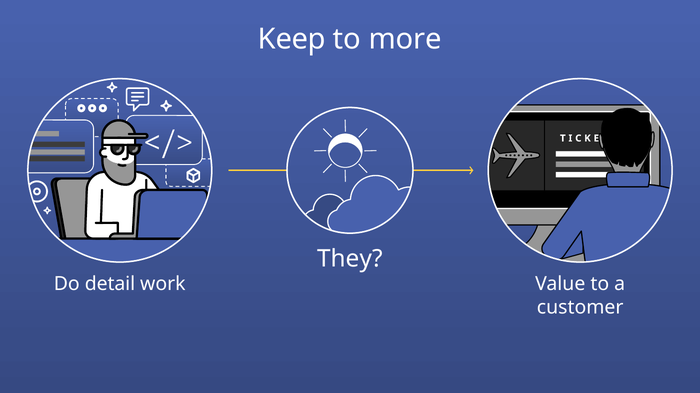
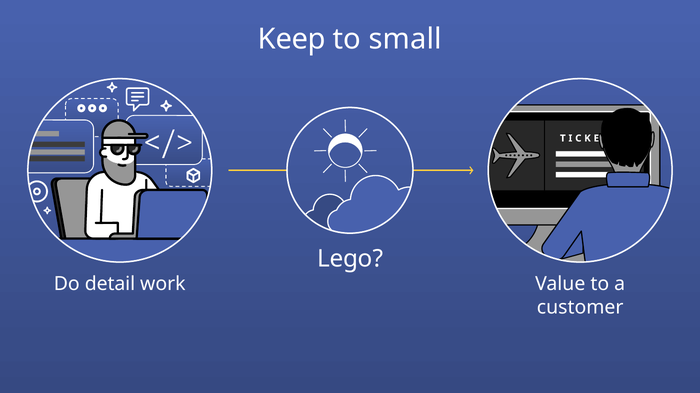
more: more -> small
They: They -> Lego
